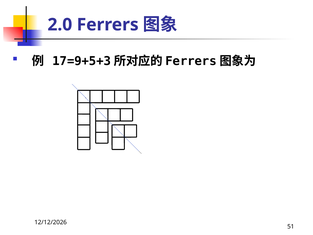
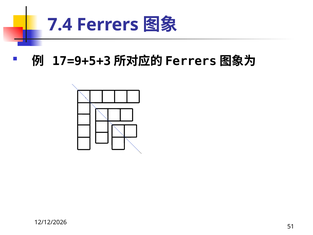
2.0: 2.0 -> 7.4
